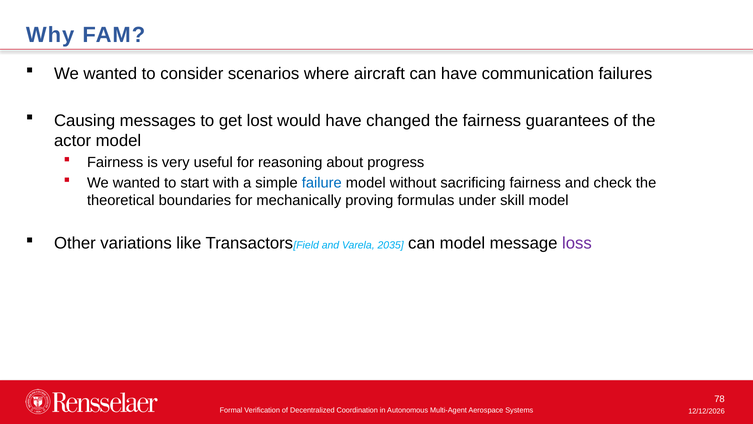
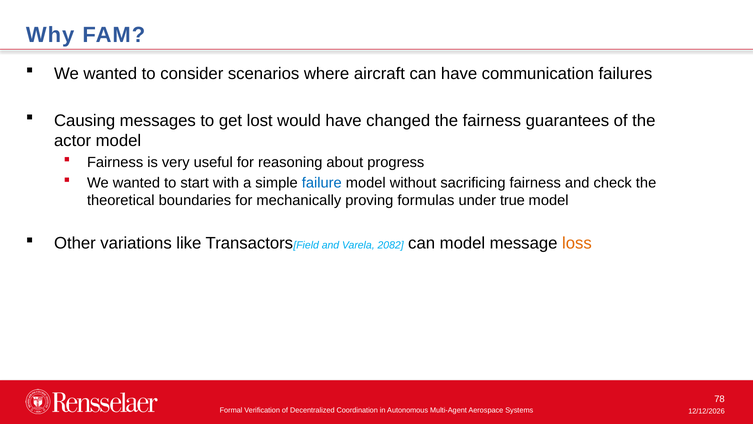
skill: skill -> true
2035: 2035 -> 2082
loss colour: purple -> orange
